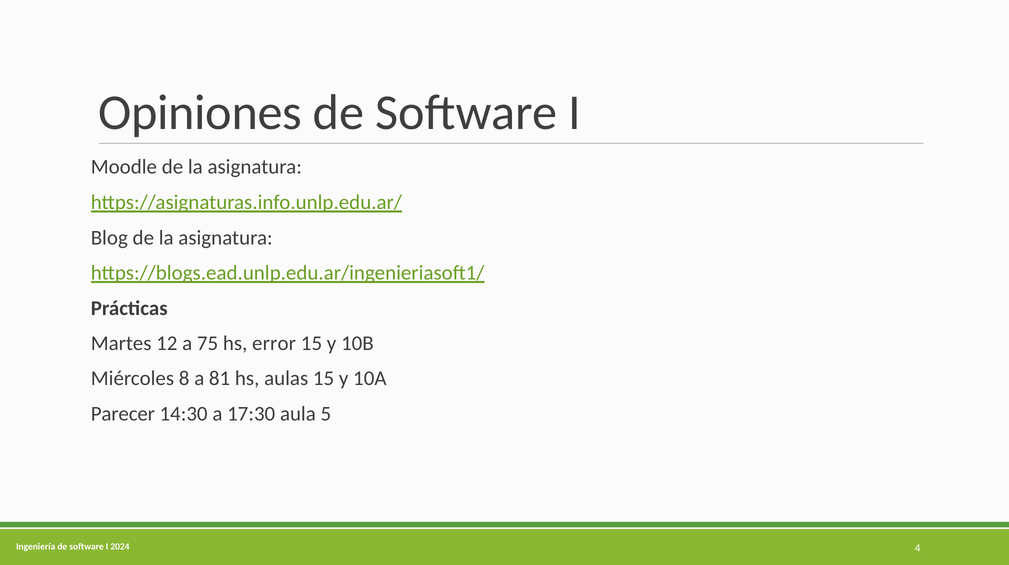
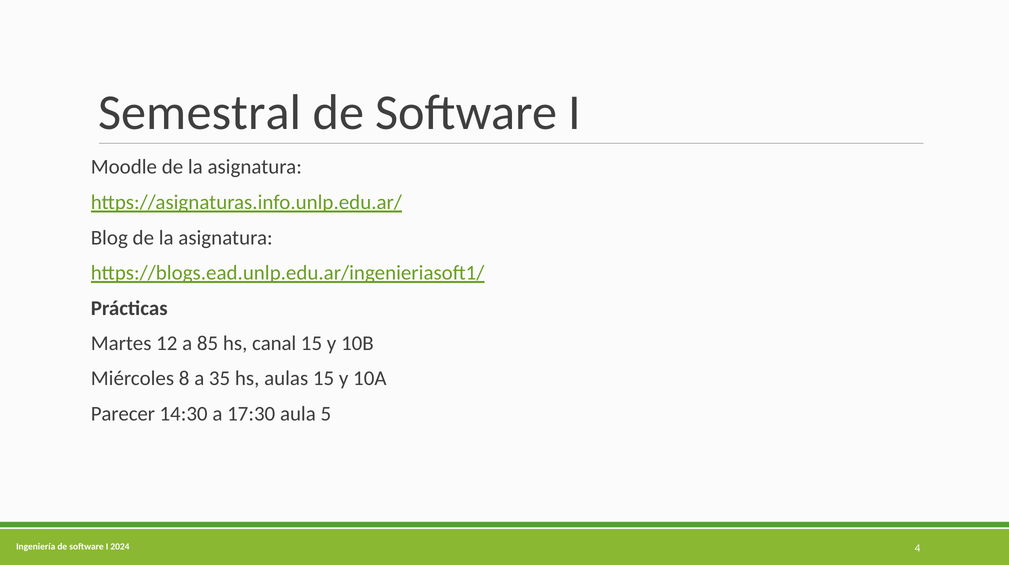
Opiniones: Opiniones -> Semestral
75: 75 -> 85
error: error -> canal
81: 81 -> 35
